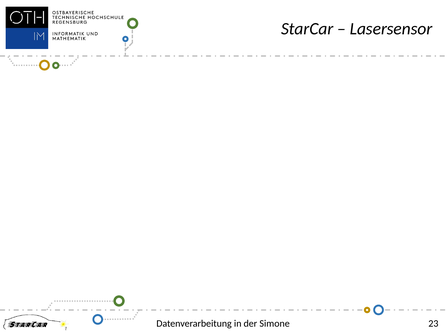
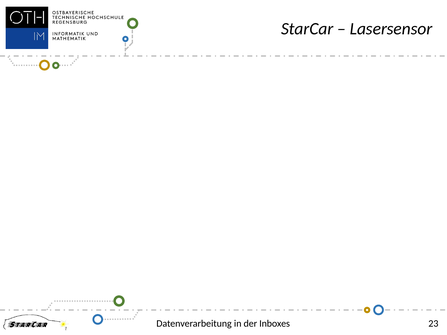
Simone: Simone -> Inboxes
